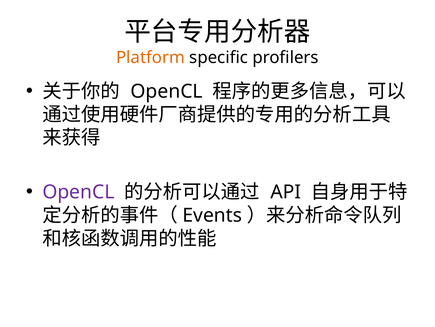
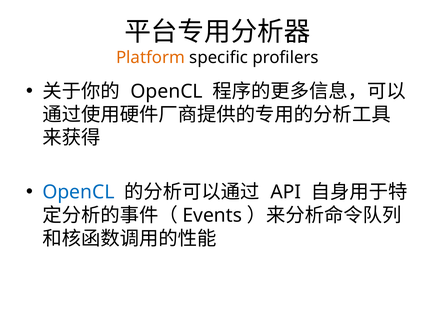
OpenCL at (78, 192) colour: purple -> blue
